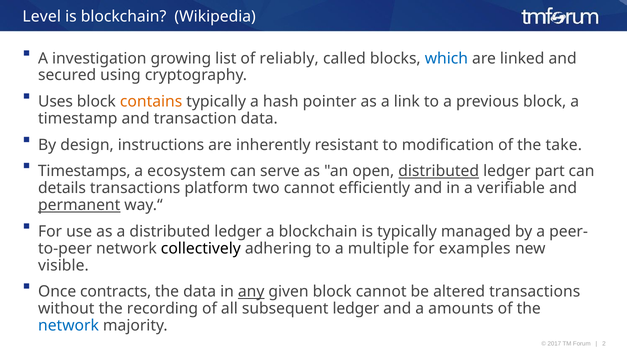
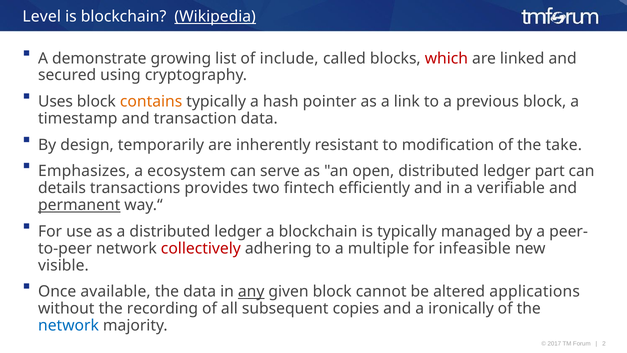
Wikipedia underline: none -> present
investigation: investigation -> demonstrate
reliably: reliably -> include
which colour: blue -> red
instructions: instructions -> temporarily
Timestamps: Timestamps -> Emphasizes
distributed at (439, 171) underline: present -> none
platform: platform -> provides
two cannot: cannot -> fintech
collectively colour: black -> red
examples: examples -> infeasible
contracts: contracts -> available
altered transactions: transactions -> applications
subsequent ledger: ledger -> copies
amounts: amounts -> ironically
